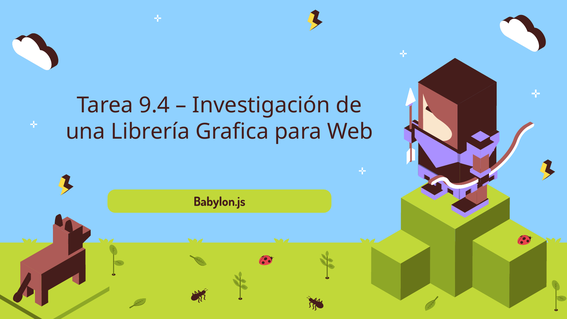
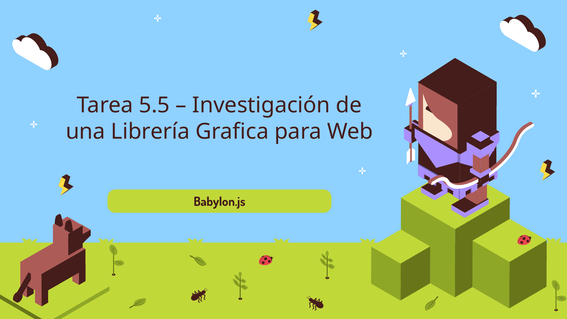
9.4: 9.4 -> 5.5
